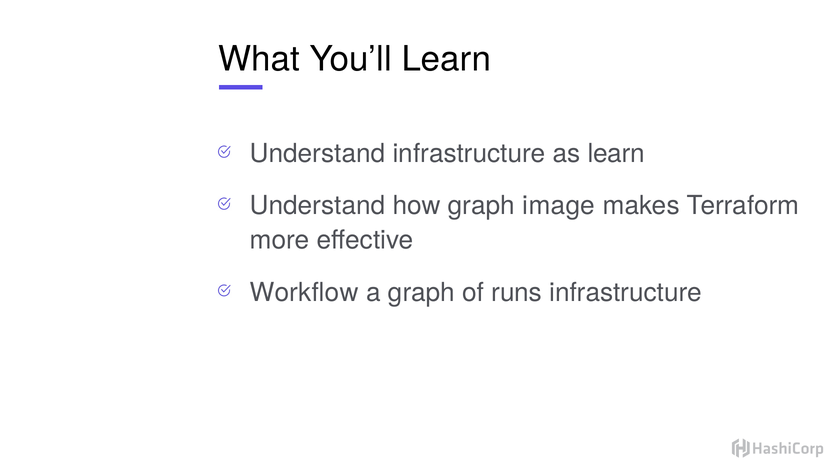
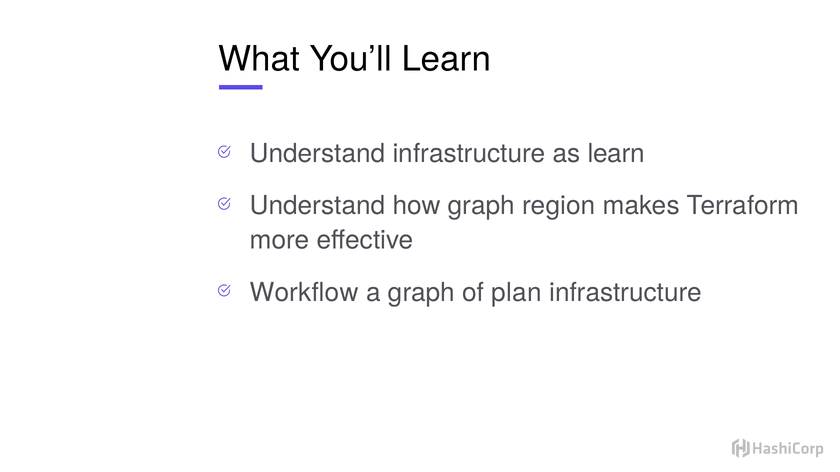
image: image -> region
runs: runs -> plan
